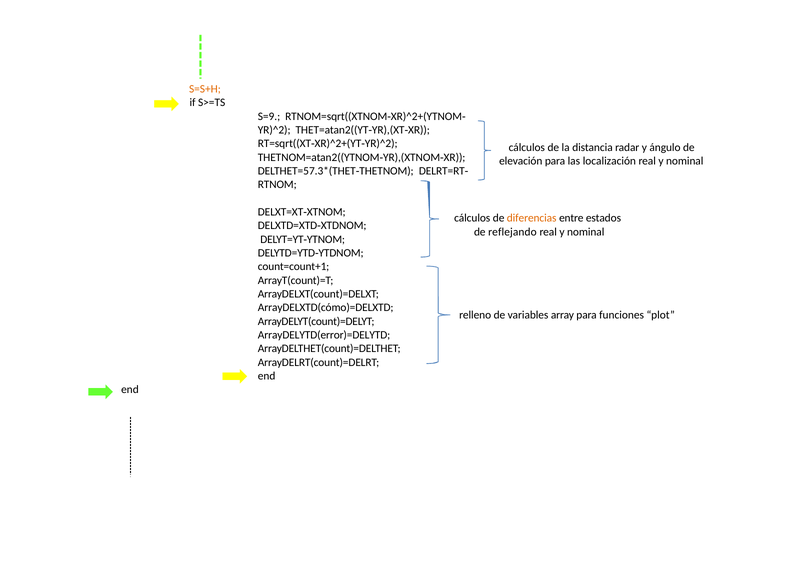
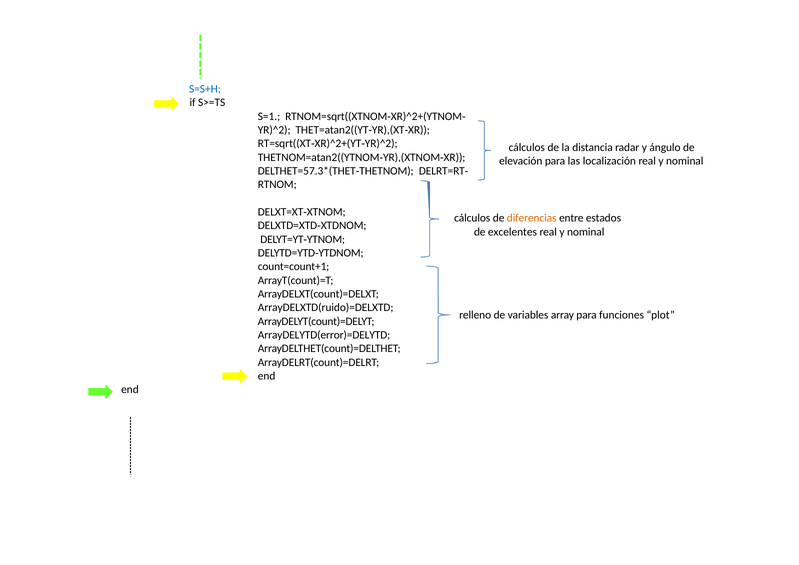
S=S+H colour: orange -> blue
S=9: S=9 -> S=1
reflejando: reflejando -> excelentes
ArrayDELXTD(cómo)=DELXTD: ArrayDELXTD(cómo)=DELXTD -> ArrayDELXTD(ruido)=DELXTD
